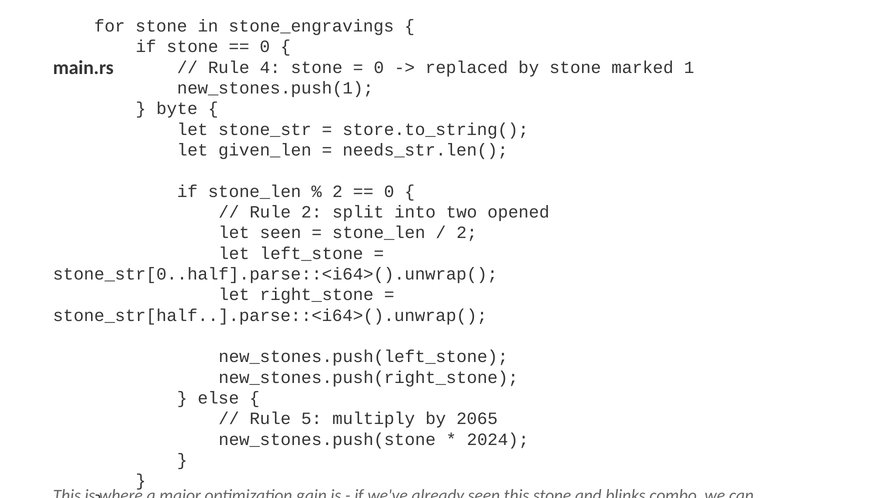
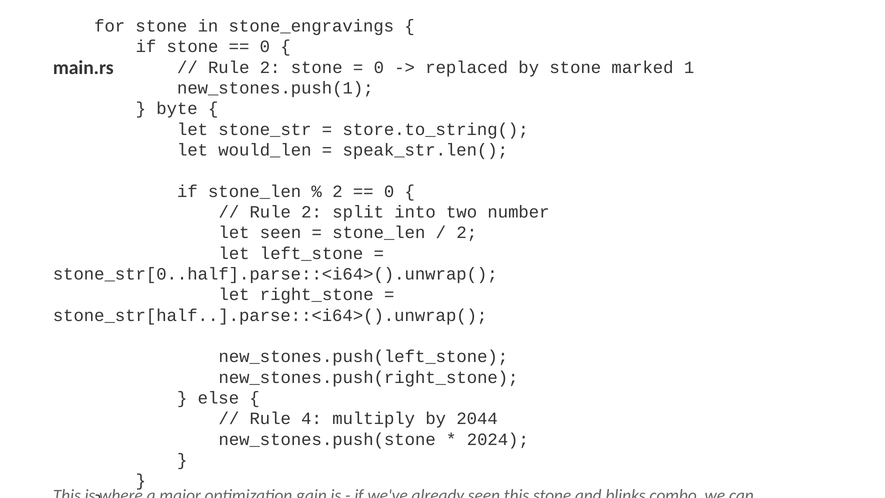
4 at (270, 67): 4 -> 2
given_len: given_len -> would_len
needs_str.len(: needs_str.len( -> speak_str.len(
two opened: opened -> number
5: 5 -> 4
2065: 2065 -> 2044
